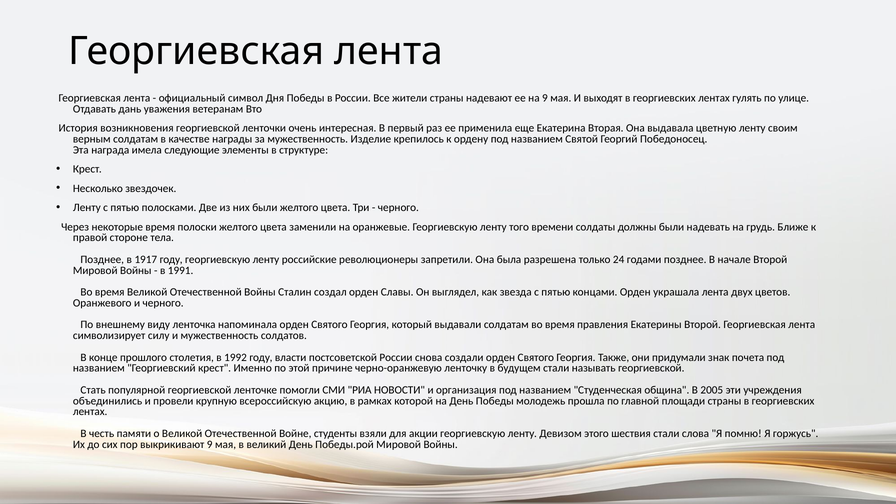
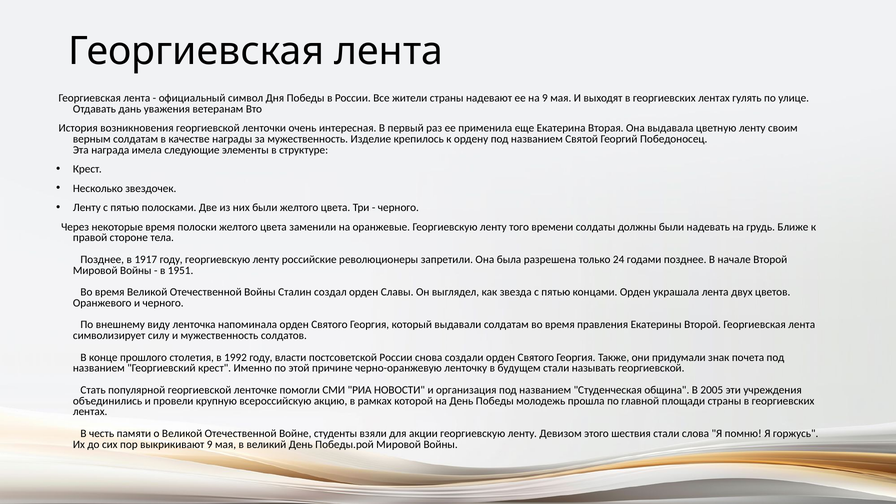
1991: 1991 -> 1951
